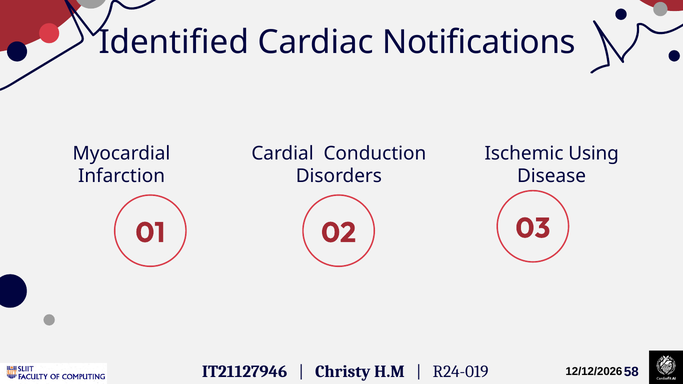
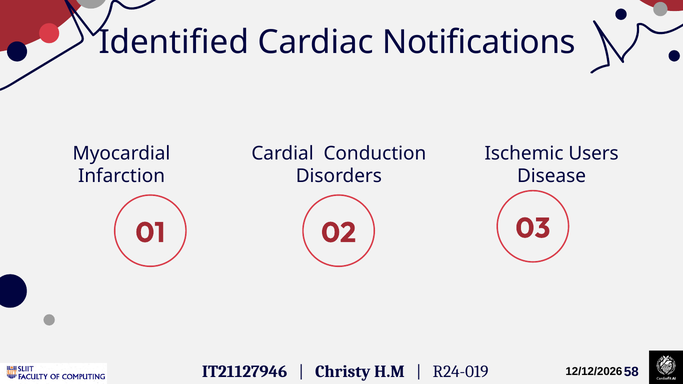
Using: Using -> Users
